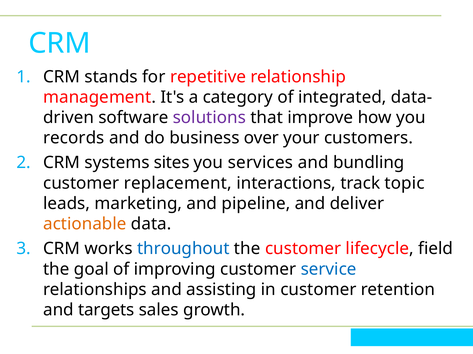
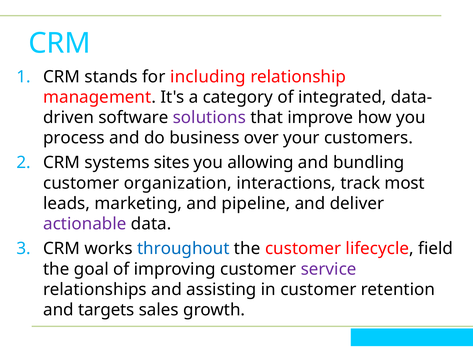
repetitive: repetitive -> including
records: records -> process
services: services -> allowing
replacement: replacement -> organization
topic: topic -> most
actionable colour: orange -> purple
service colour: blue -> purple
